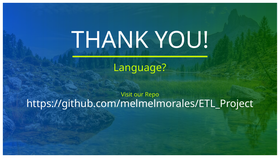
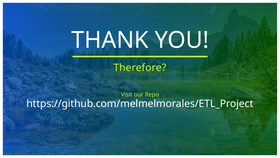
Language: Language -> Therefore
